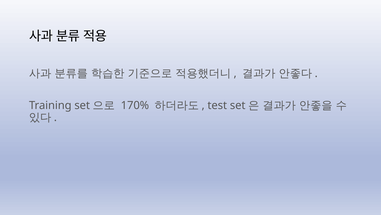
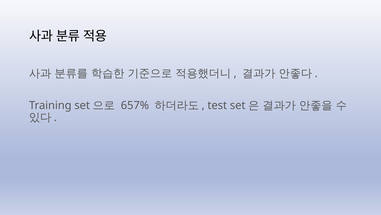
170%: 170% -> 657%
